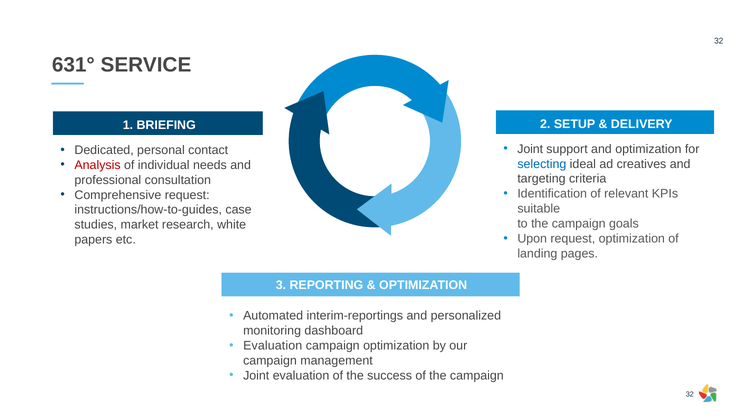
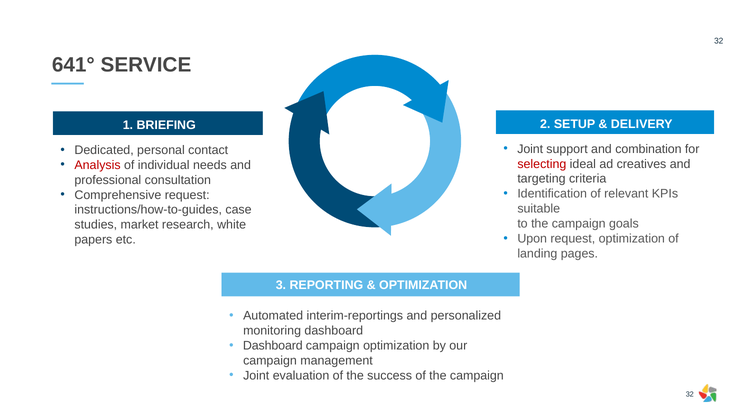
631°: 631° -> 641°
and optimization: optimization -> combination
selecting colour: blue -> red
Evaluation at (273, 345): Evaluation -> Dashboard
